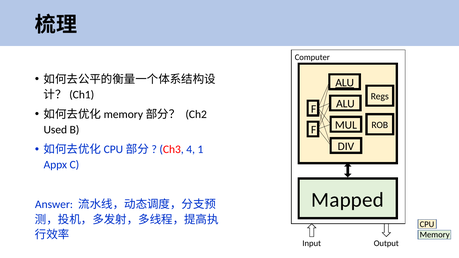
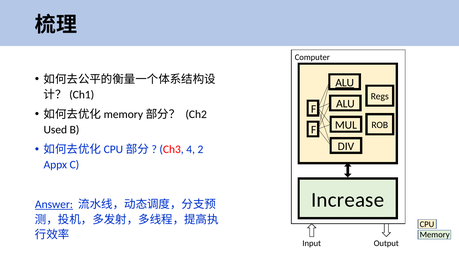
1: 1 -> 2
Mapped: Mapped -> Increase
Answer underline: none -> present
